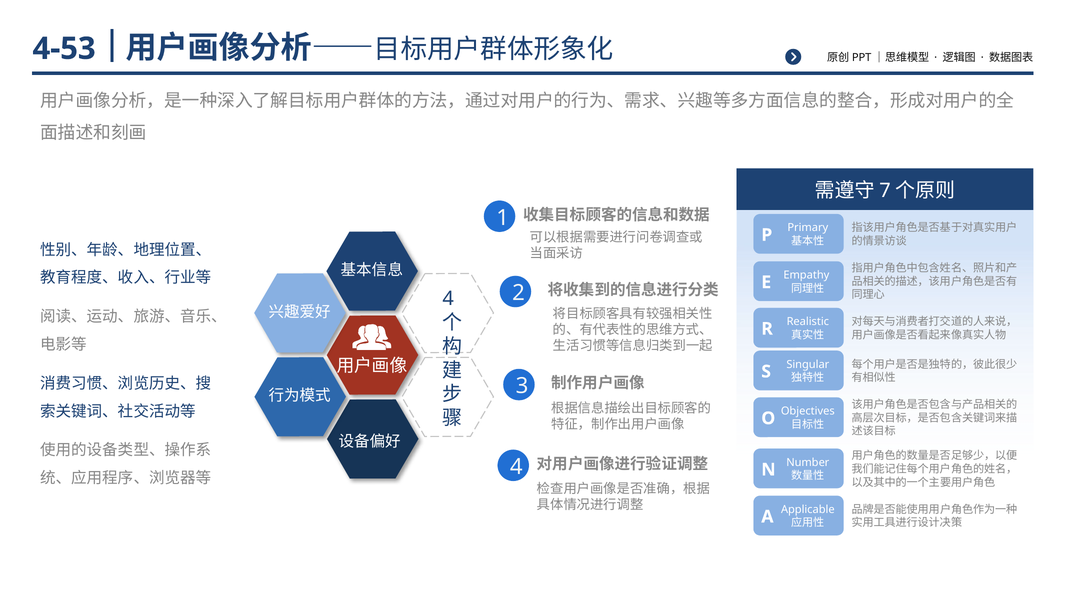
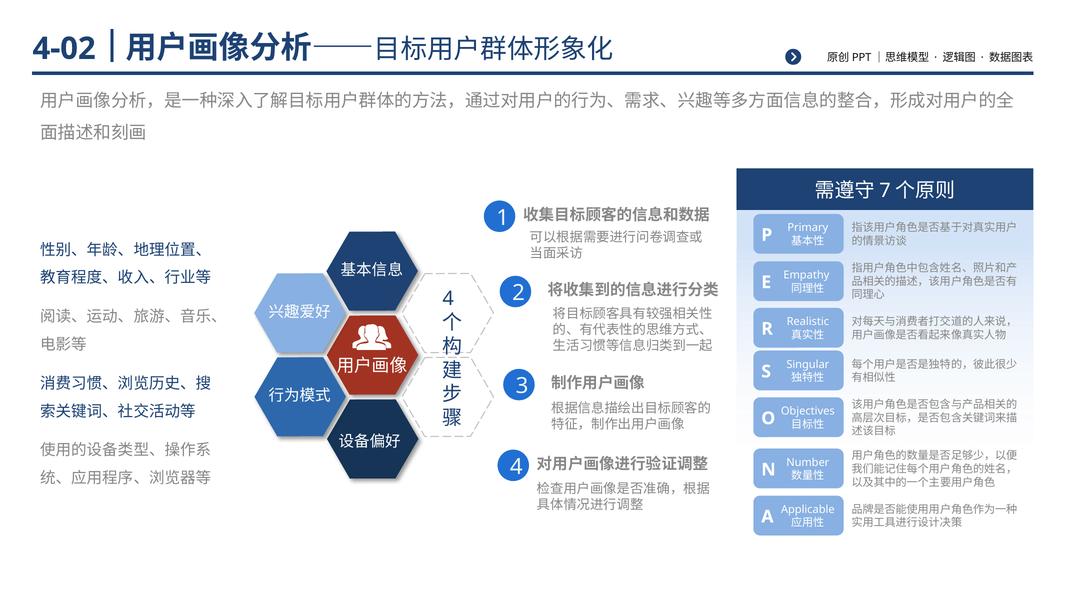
4-53: 4-53 -> 4-02
